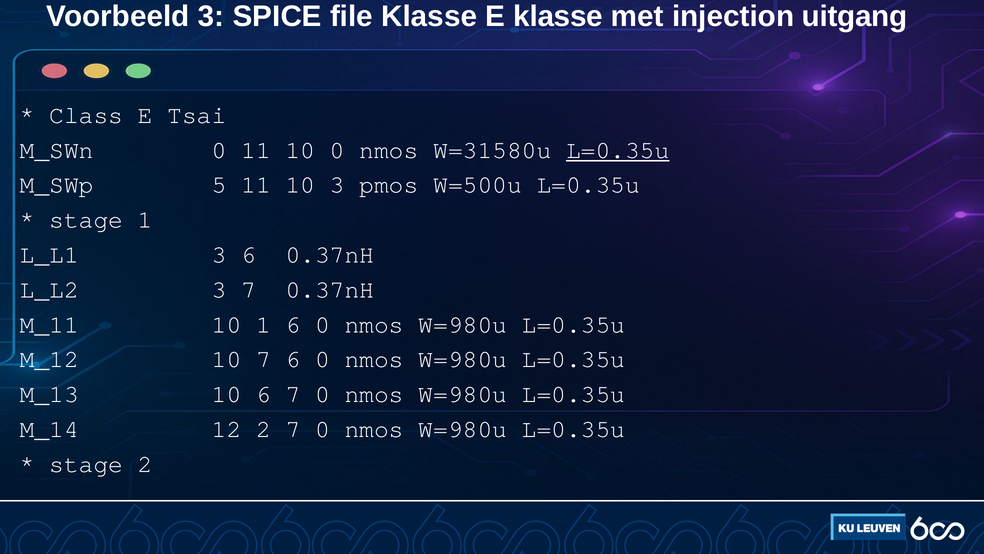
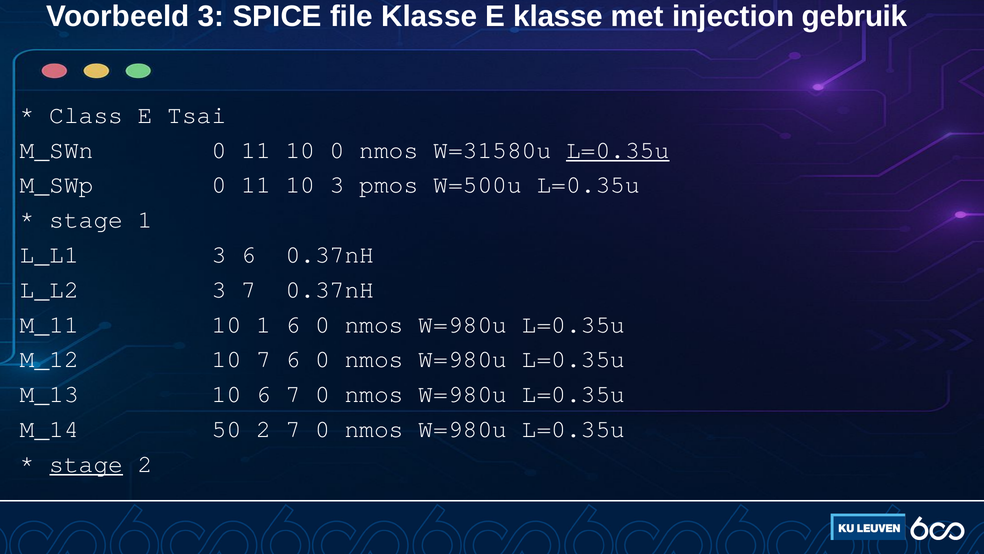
uitgang: uitgang -> gebruik
M_SWp 5: 5 -> 0
12: 12 -> 50
stage at (86, 464) underline: none -> present
